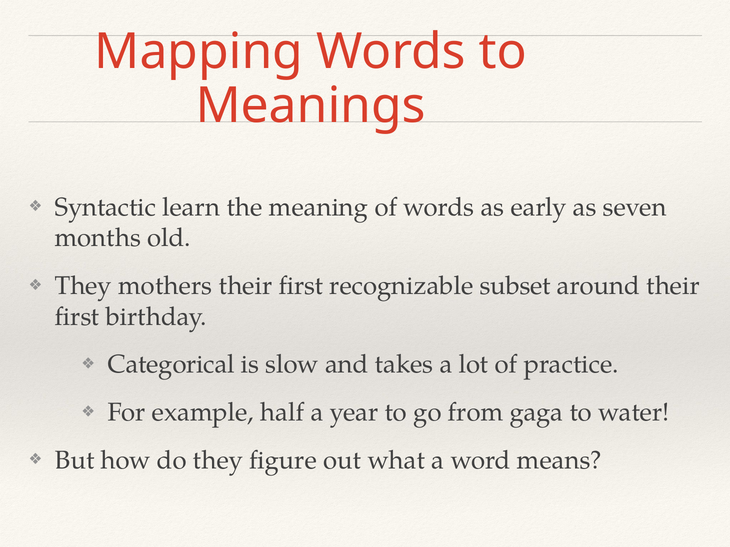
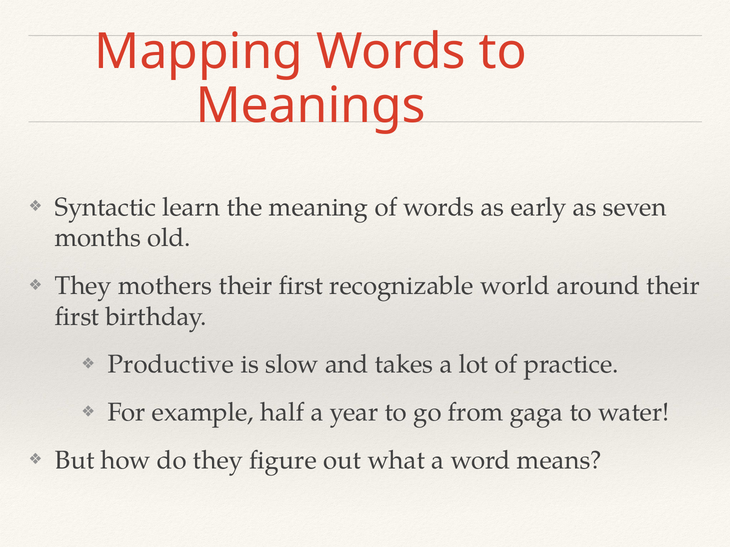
subset: subset -> world
Categorical: Categorical -> Productive
